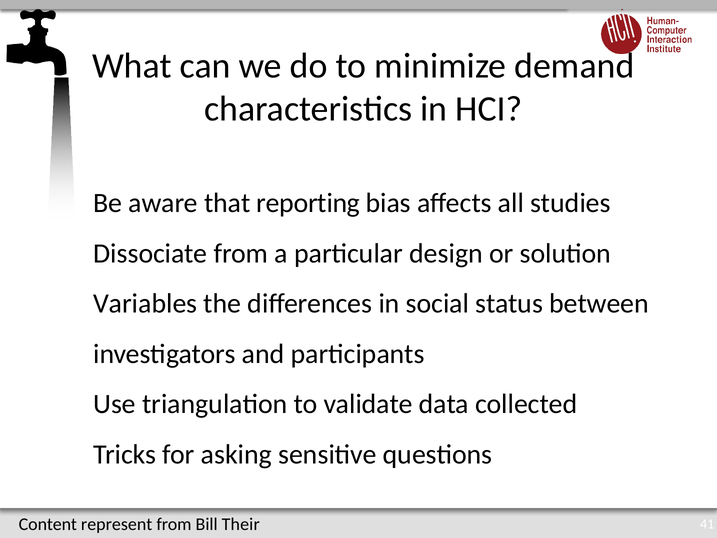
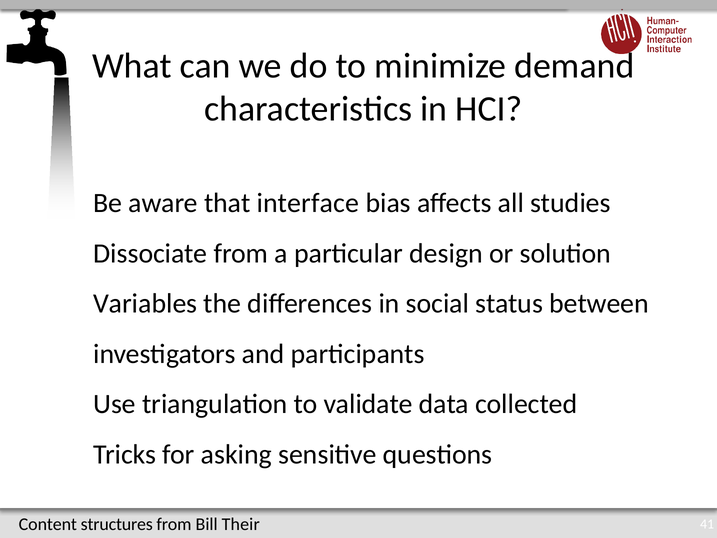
reporting: reporting -> interface
represent: represent -> structures
